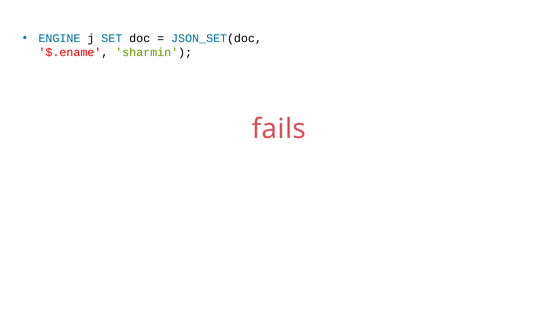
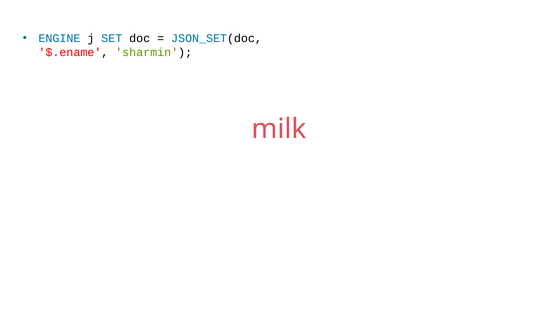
fails: fails -> milk
